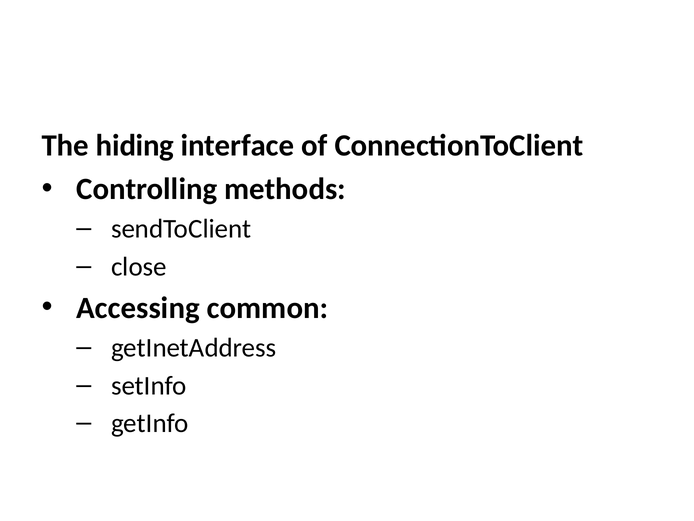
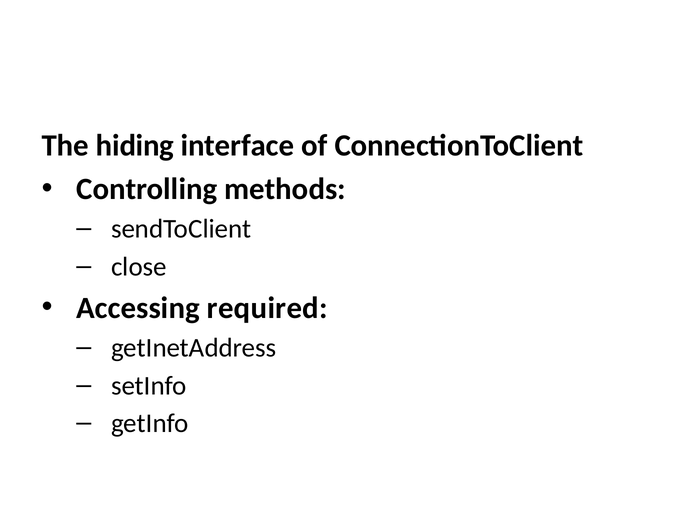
common: common -> required
